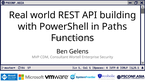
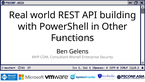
Paths: Paths -> Other
